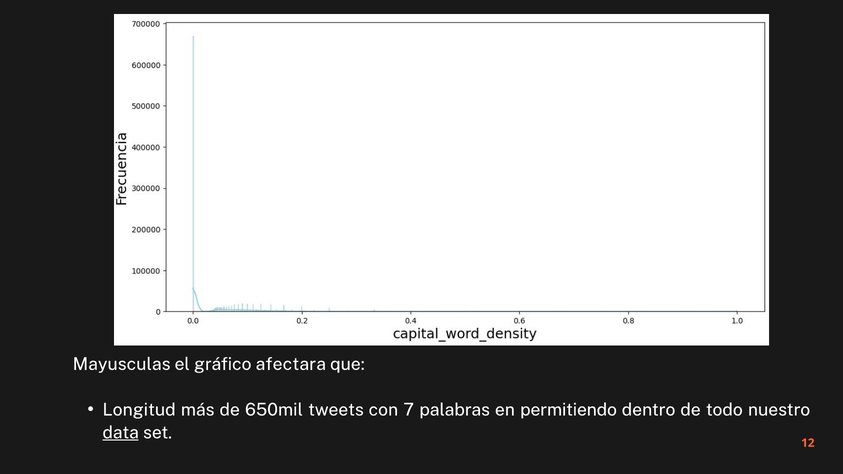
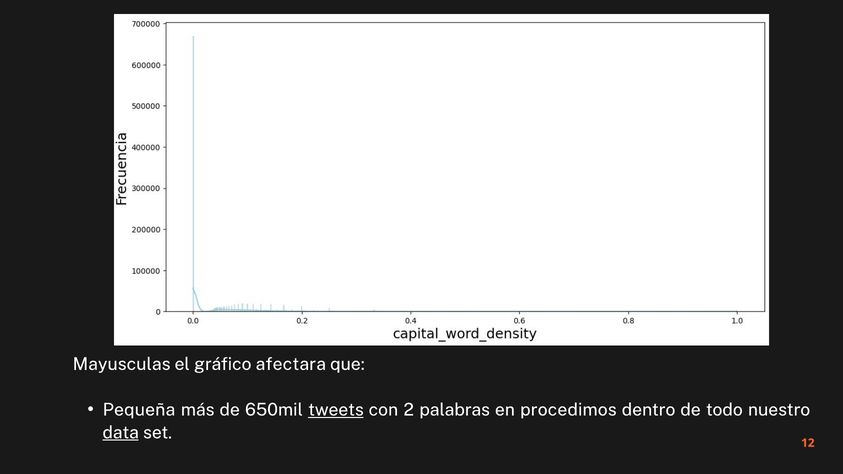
Longitud: Longitud -> Pequeña
tweets underline: none -> present
7: 7 -> 2
permitiendo: permitiendo -> procedimos
